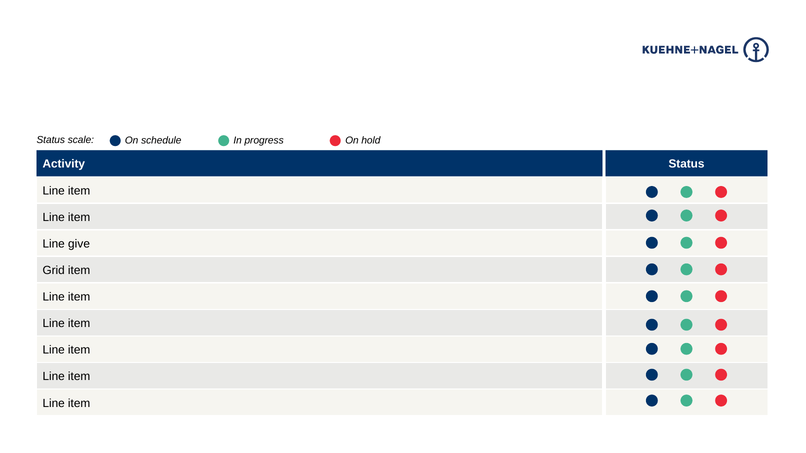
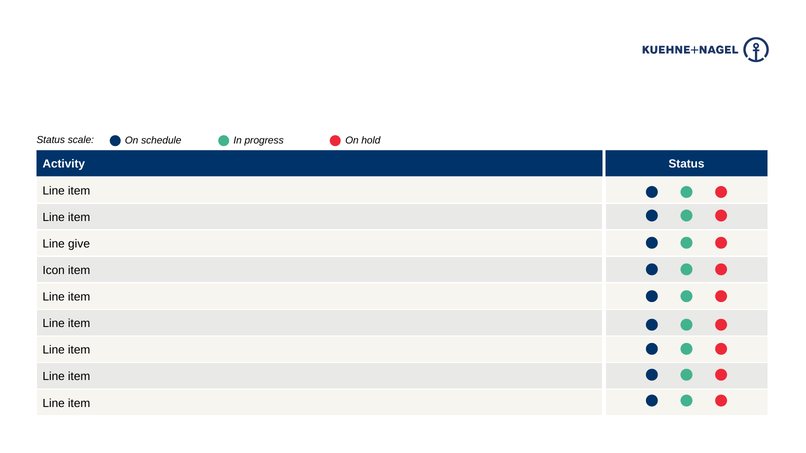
Grid: Grid -> Icon
